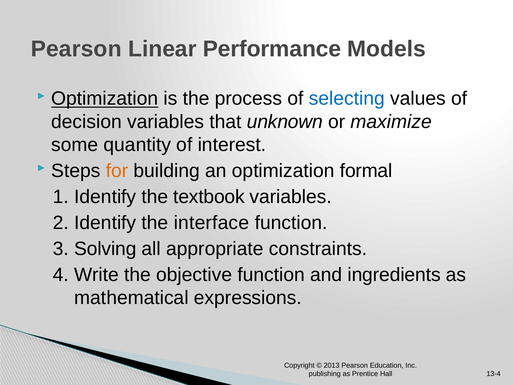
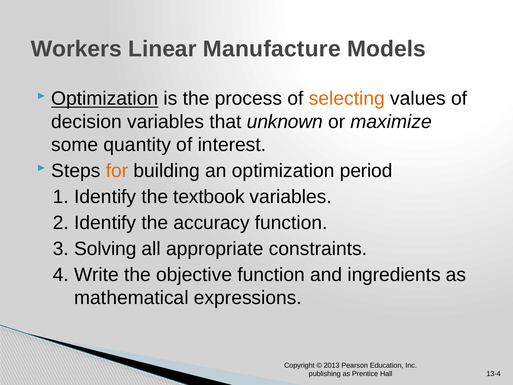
Pearson at (76, 49): Pearson -> Workers
Performance: Performance -> Manufacture
selecting colour: blue -> orange
formal: formal -> period
interface: interface -> accuracy
